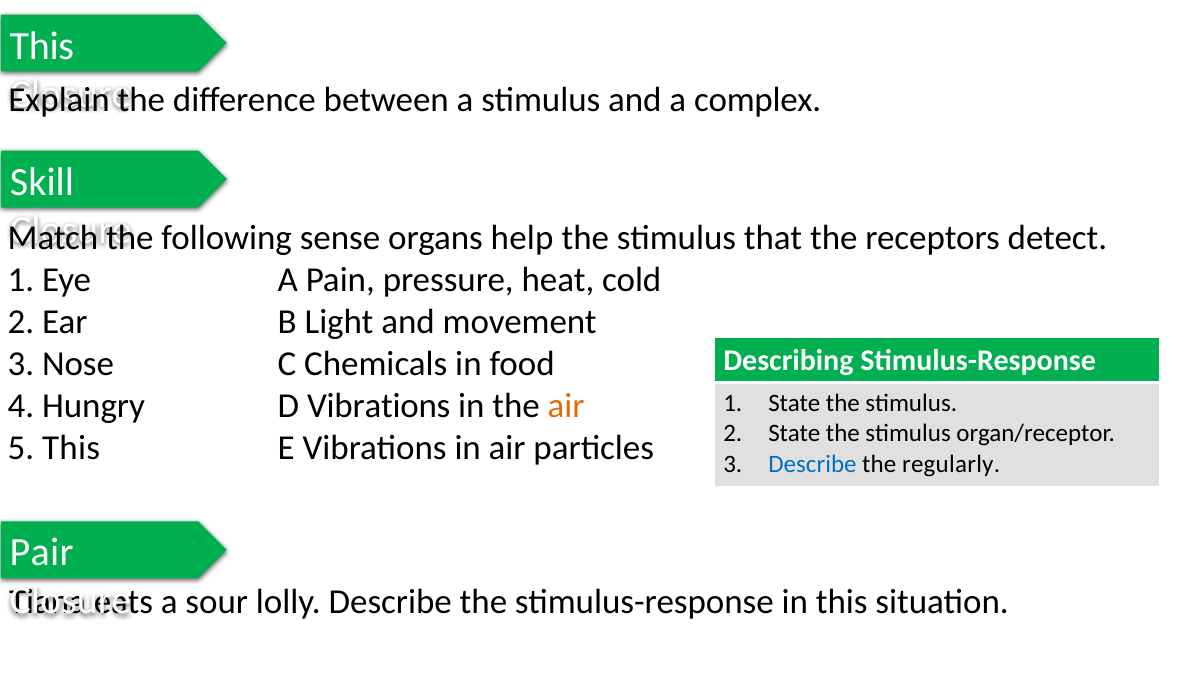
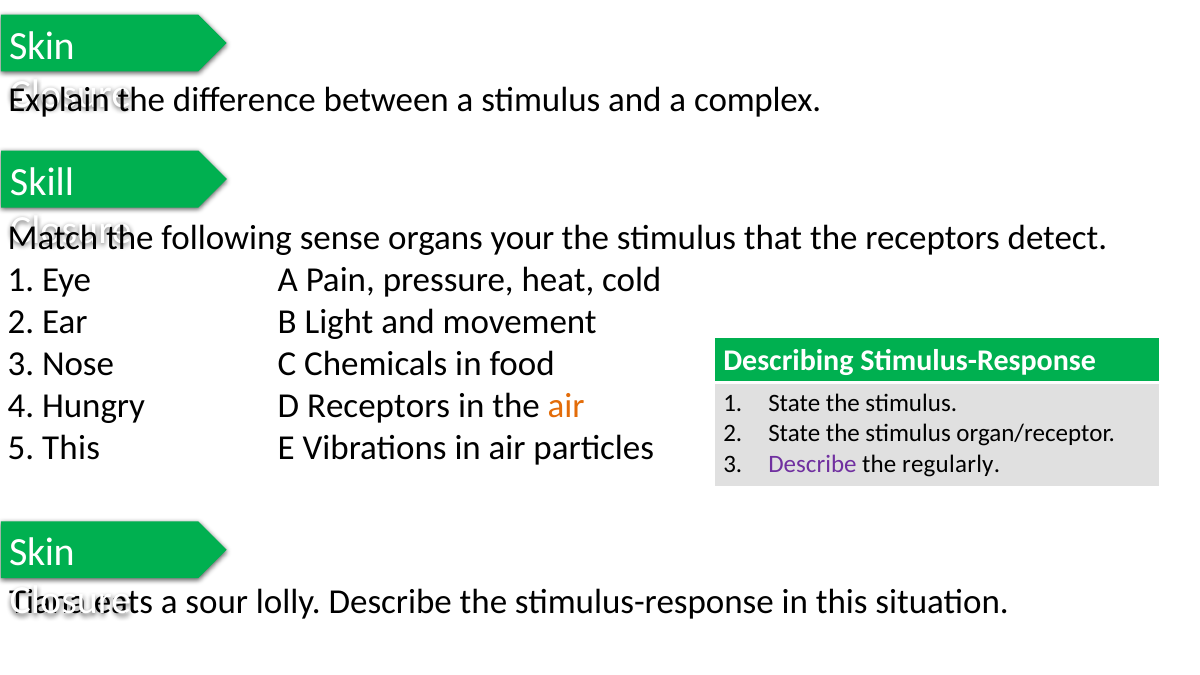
This at (42, 46): This -> Skin
help: help -> your
D Vibrations: Vibrations -> Receptors
Describe at (812, 464) colour: blue -> purple
Pair at (42, 553): Pair -> Skin
